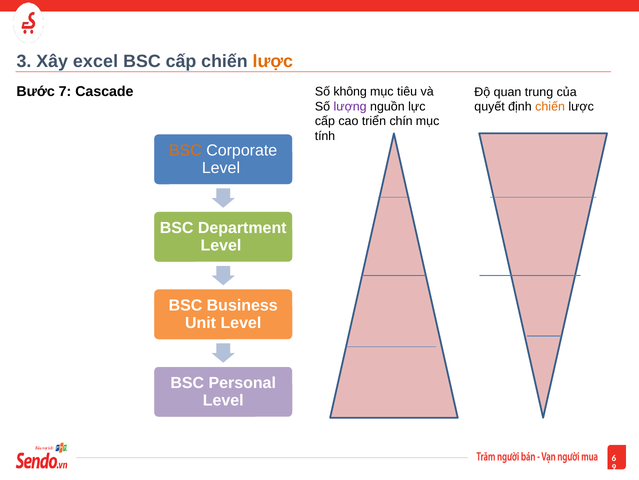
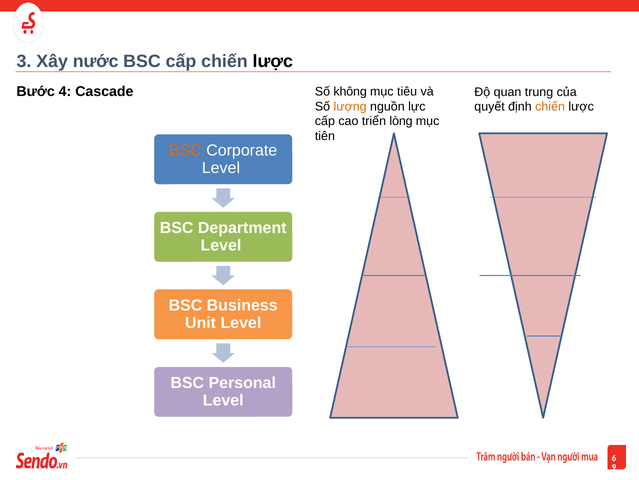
excel: excel -> nước
lược at (273, 61) colour: orange -> black
7: 7 -> 4
lượng colour: purple -> orange
chín: chín -> lòng
tính: tính -> tiên
